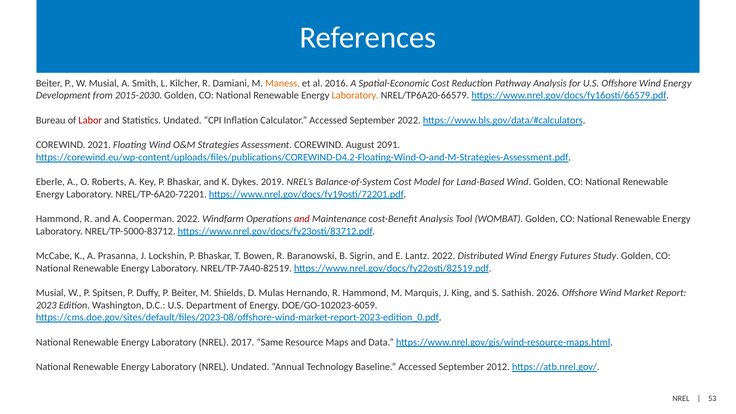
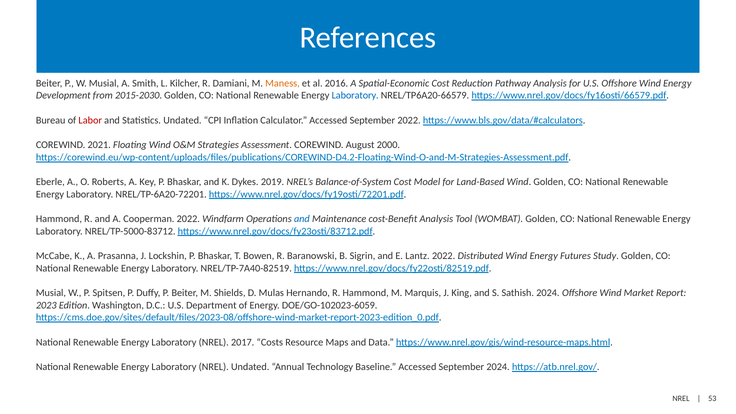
Laboratory at (355, 96) colour: orange -> blue
2091: 2091 -> 2000
and at (302, 219) colour: red -> blue
Sathish 2026: 2026 -> 2024
Same: Same -> Costs
September 2012: 2012 -> 2024
